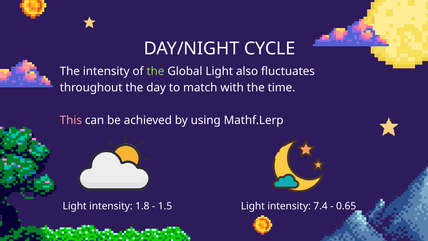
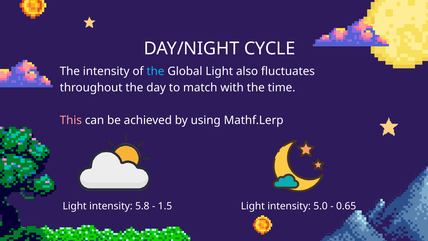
the at (155, 71) colour: light green -> light blue
1.8: 1.8 -> 5.8
7.4: 7.4 -> 5.0
